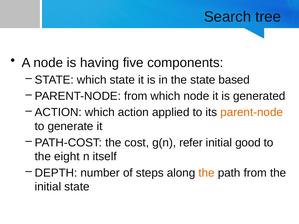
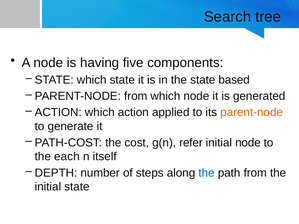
initial good: good -> node
eight: eight -> each
the at (207, 173) colour: orange -> blue
